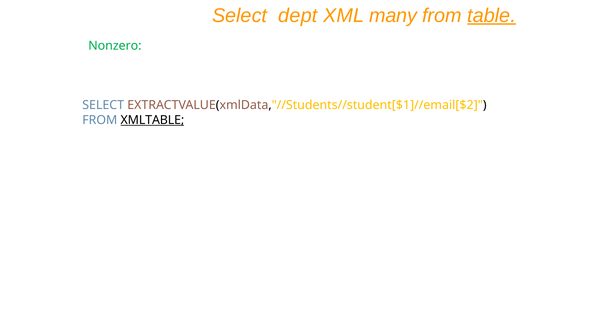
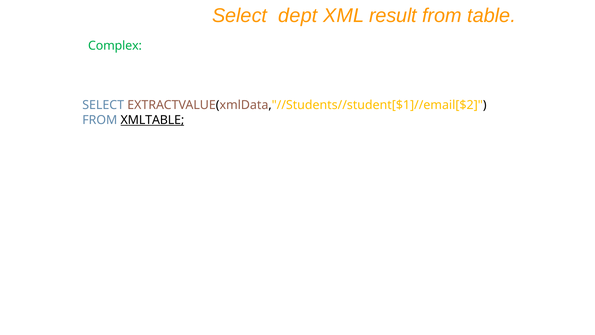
many: many -> result
table underline: present -> none
Nonzero: Nonzero -> Complex
